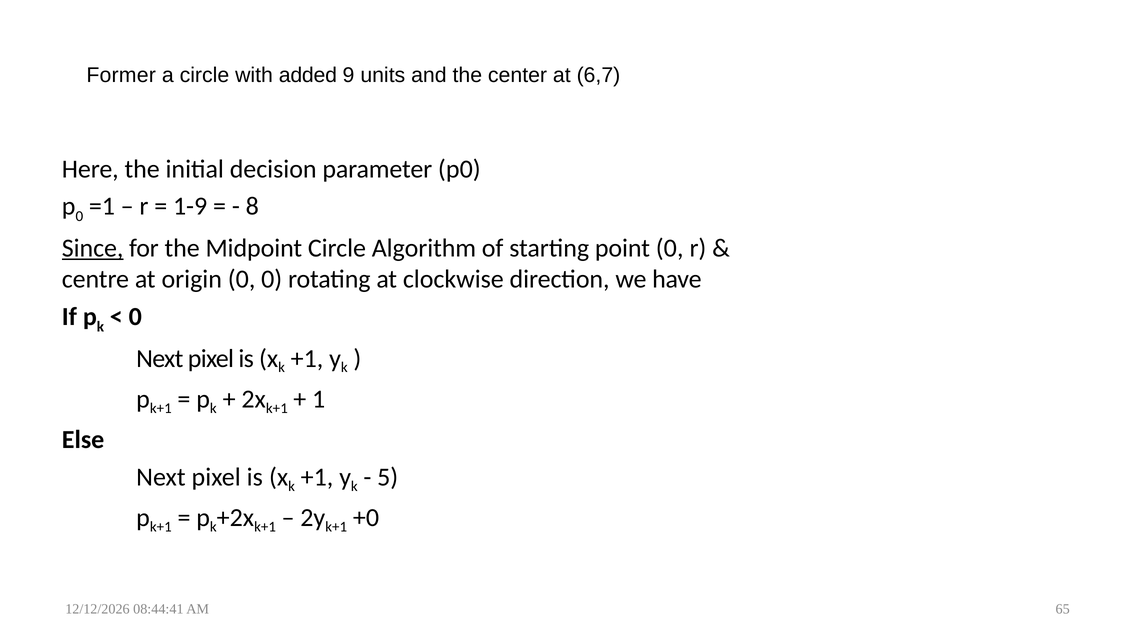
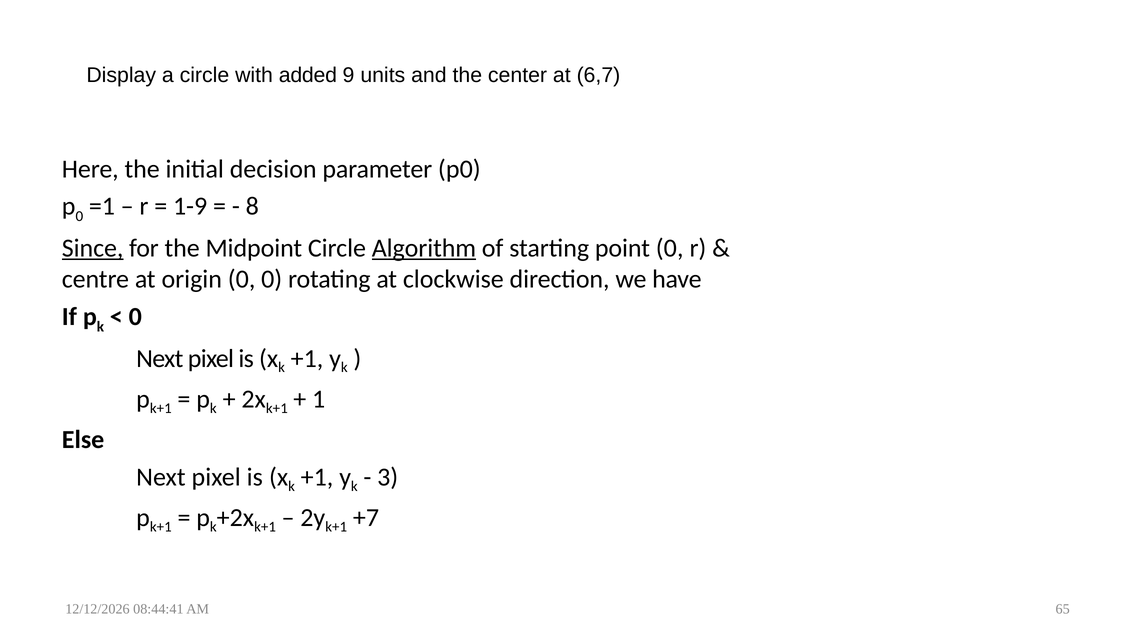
Former: Former -> Display
Algorithm underline: none -> present
5: 5 -> 3
+0: +0 -> +7
